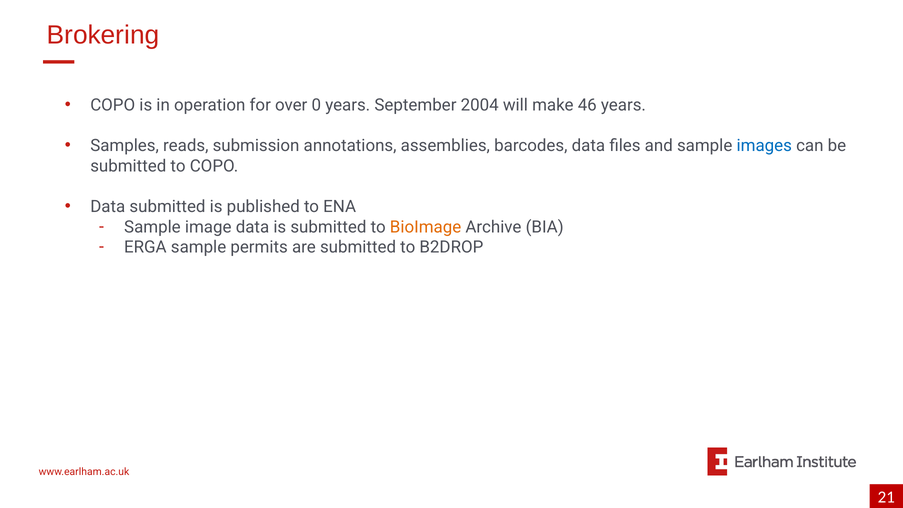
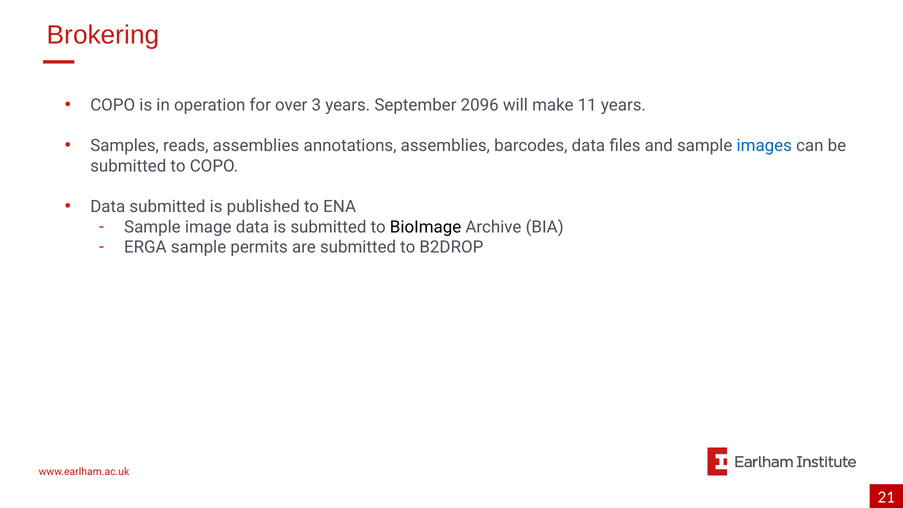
0: 0 -> 3
2004: 2004 -> 2096
46: 46 -> 11
reads submission: submission -> assemblies
BioImage colour: orange -> black
